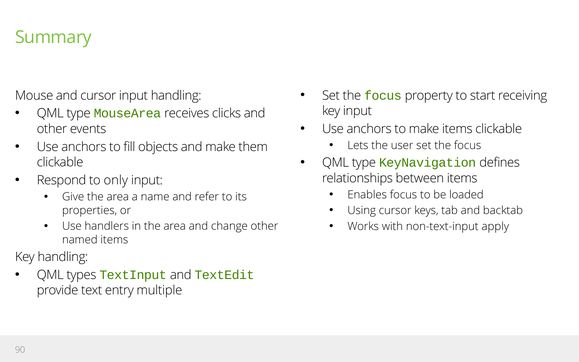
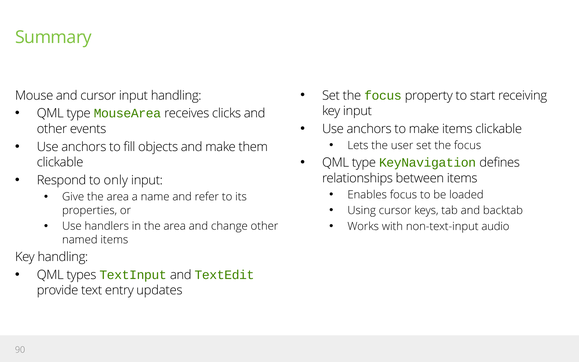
apply: apply -> audio
multiple: multiple -> updates
